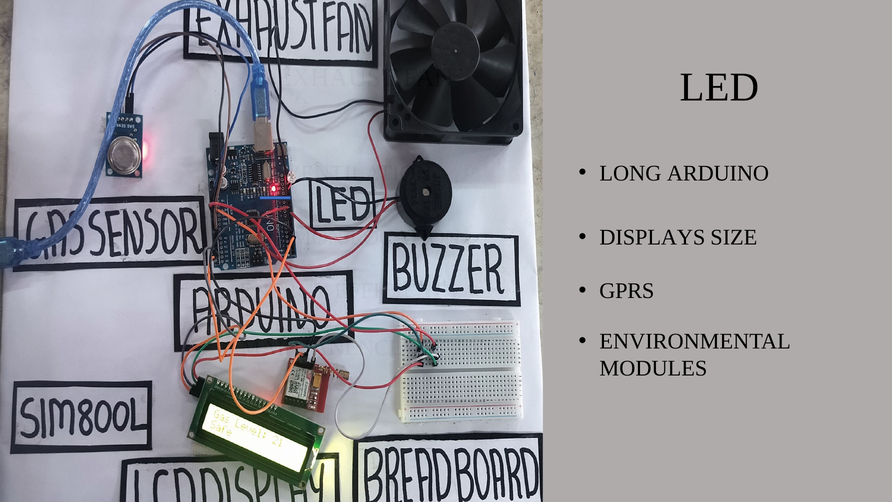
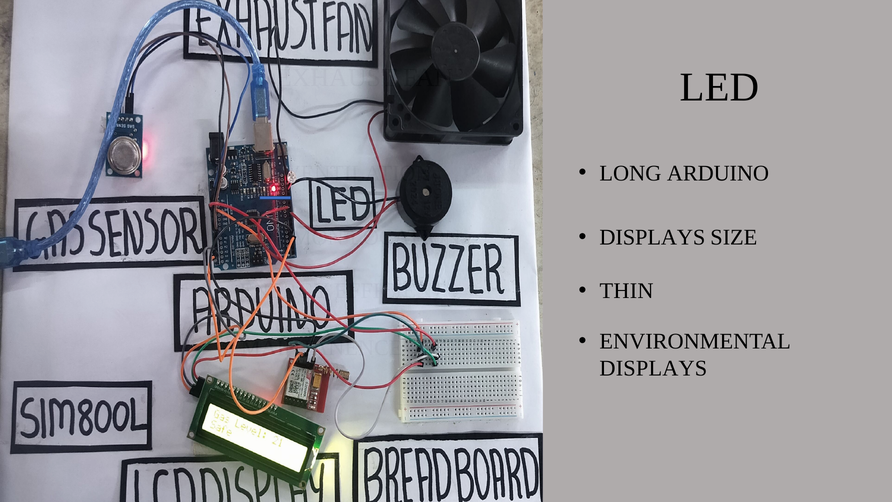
GPRS: GPRS -> THIN
MODULES at (653, 368): MODULES -> DISPLAYS
